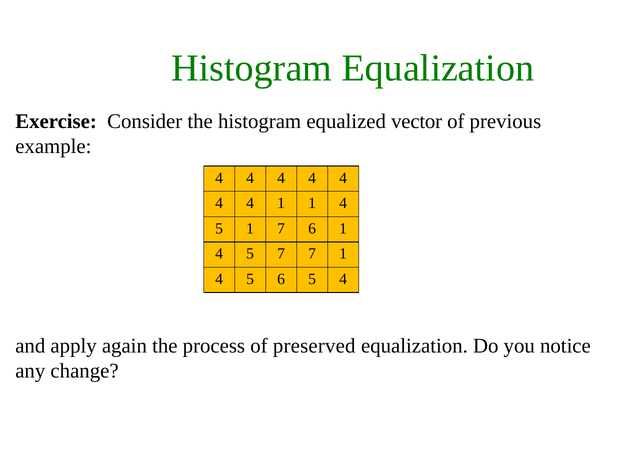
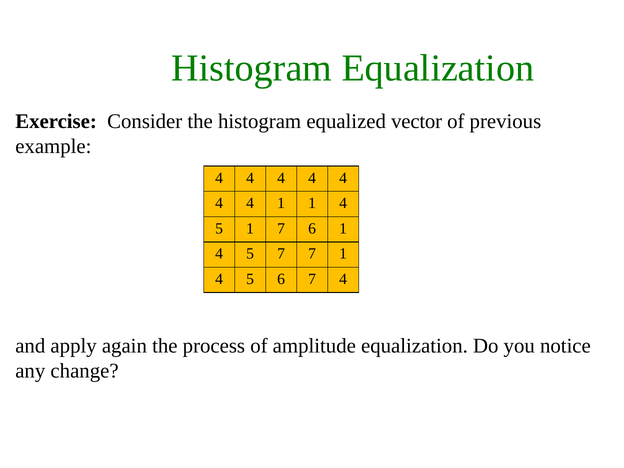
6 5: 5 -> 7
preserved: preserved -> amplitude
